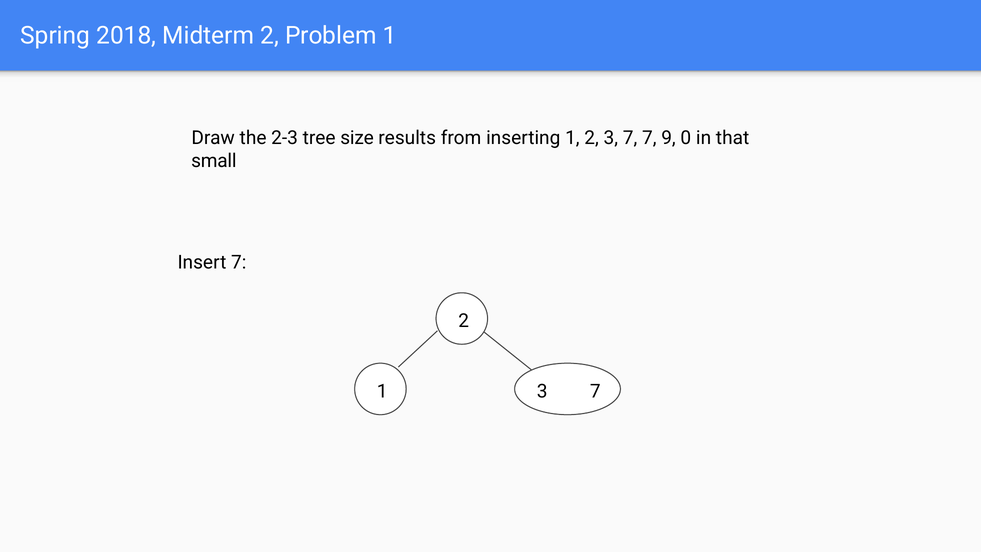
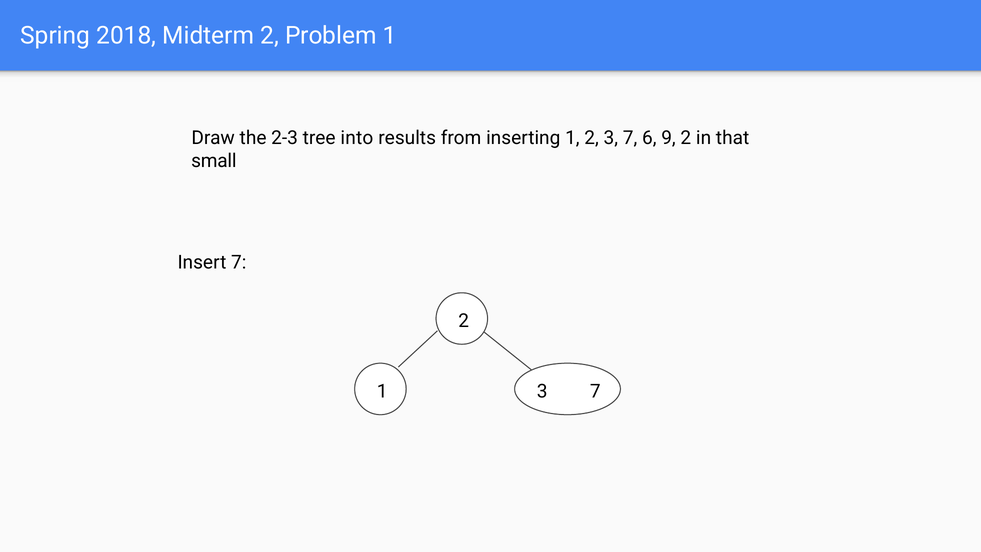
size: size -> into
7 7: 7 -> 6
9 0: 0 -> 2
